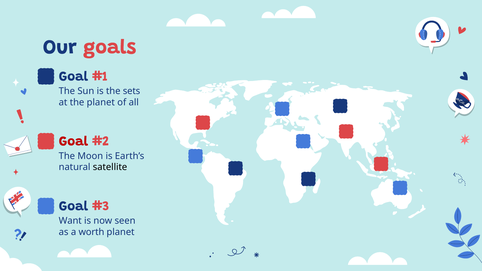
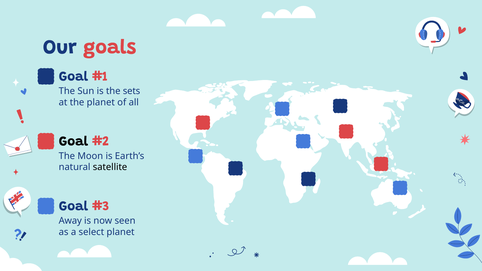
Goal at (73, 141) colour: red -> black
Want: Want -> Away
worth: worth -> select
